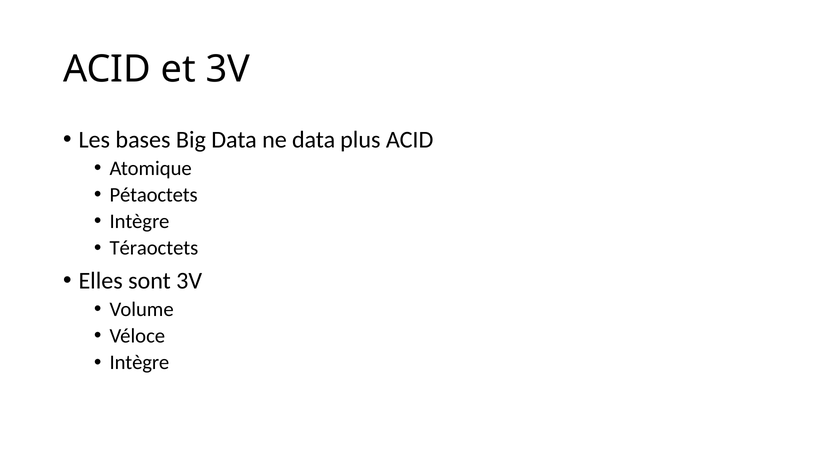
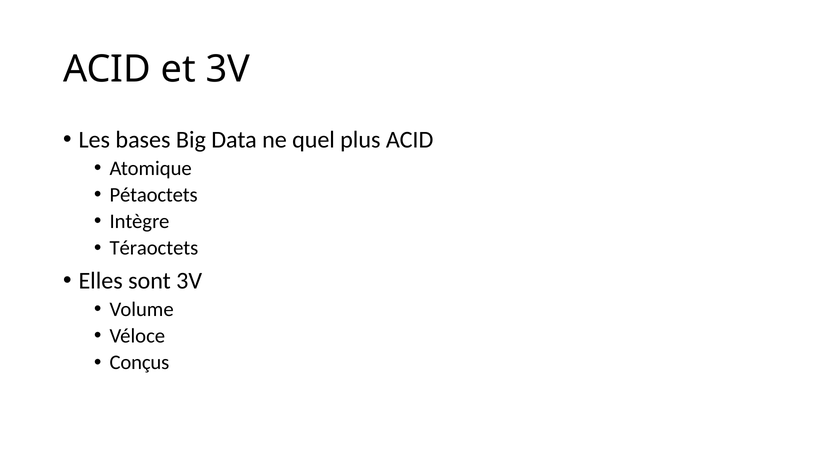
ne data: data -> quel
Intègre at (139, 363): Intègre -> Conçus
